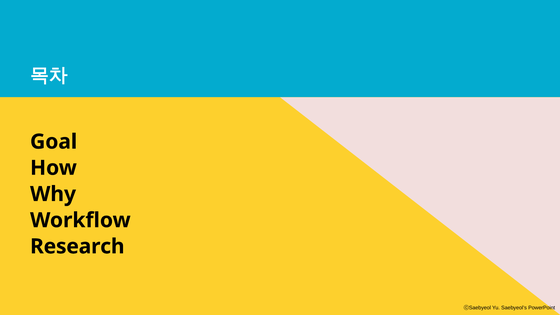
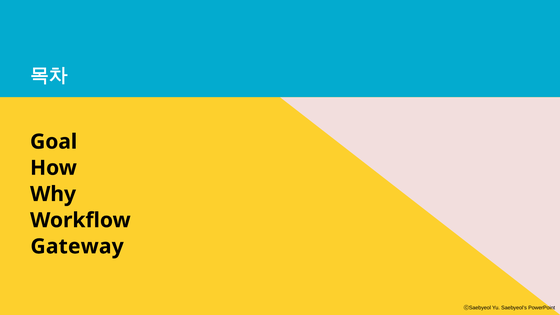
Research: Research -> Gateway
